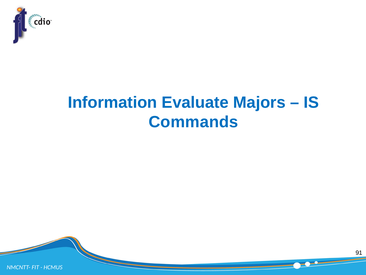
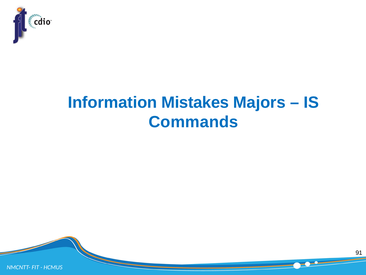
Evaluate: Evaluate -> Mistakes
